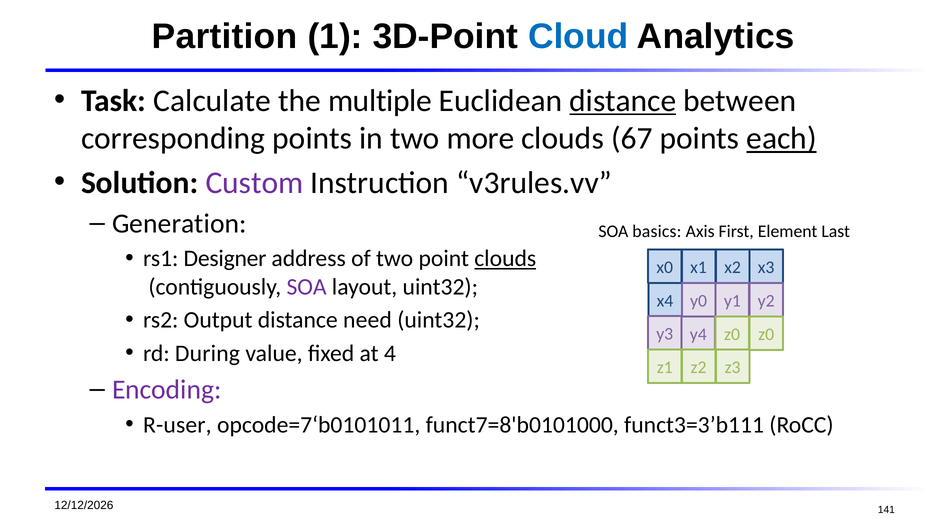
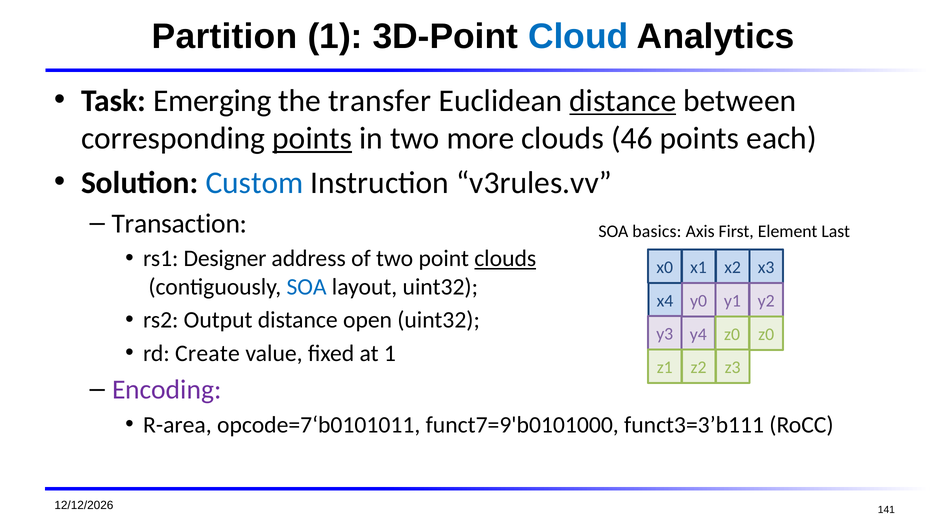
Calculate: Calculate -> Emerging
multiple: multiple -> transfer
points at (312, 139) underline: none -> present
67: 67 -> 46
each underline: present -> none
Custom colour: purple -> blue
Generation: Generation -> Transaction
SOA at (307, 287) colour: purple -> blue
need: need -> open
During: During -> Create
at 4: 4 -> 1
R-user: R-user -> R-area
funct7=8'b0101000: funct7=8'b0101000 -> funct7=9'b0101000
